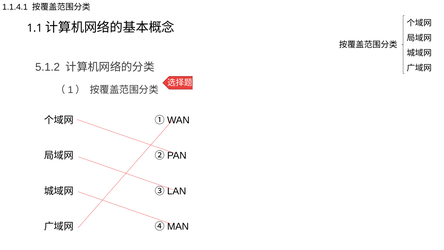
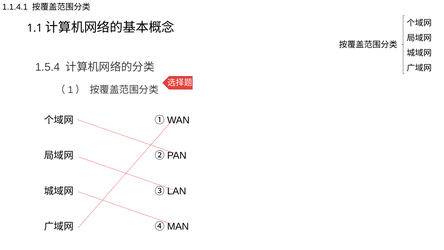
5.1.2: 5.1.2 -> 1.5.4
